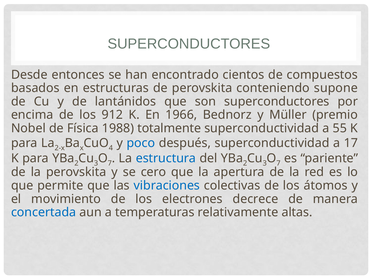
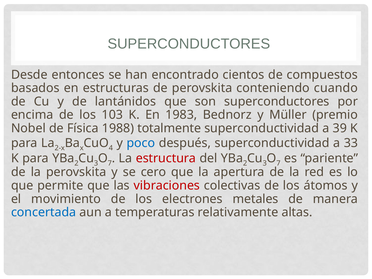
supone: supone -> cuando
912: 912 -> 103
1966: 1966 -> 1983
55: 55 -> 39
17: 17 -> 33
estructura colour: blue -> red
vibraciones colour: blue -> red
decrece: decrece -> metales
